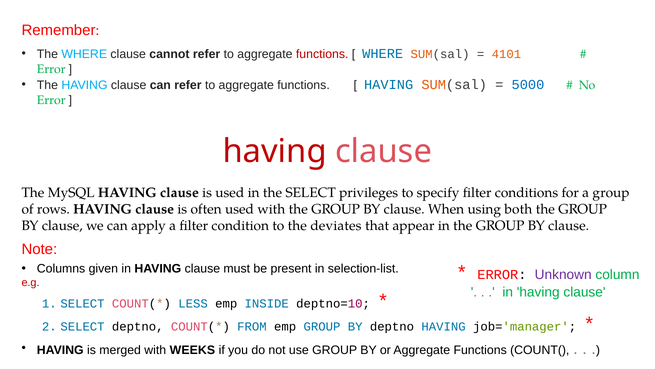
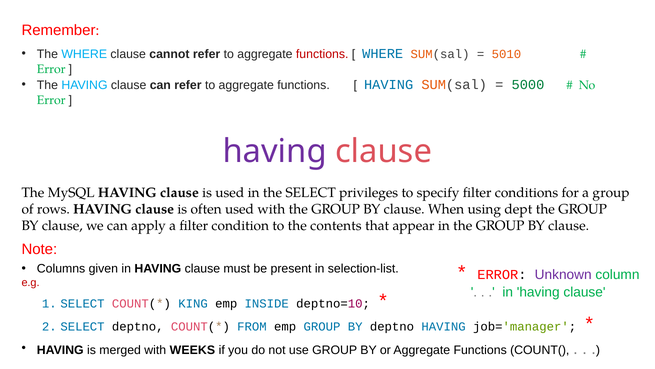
4101: 4101 -> 5010
5000 colour: blue -> green
having at (275, 151) colour: red -> purple
both: both -> dept
deviates: deviates -> contents
LESS: LESS -> KING
